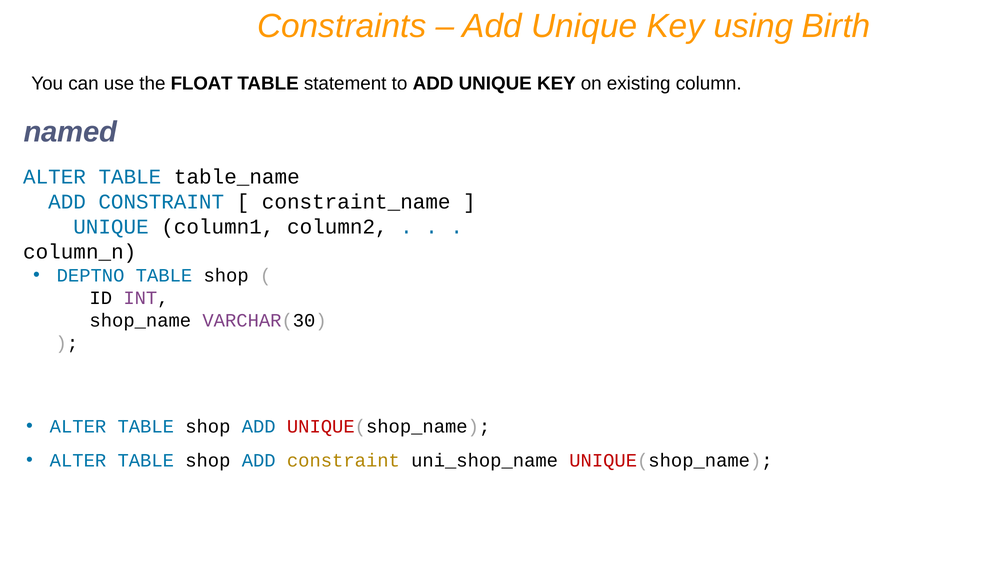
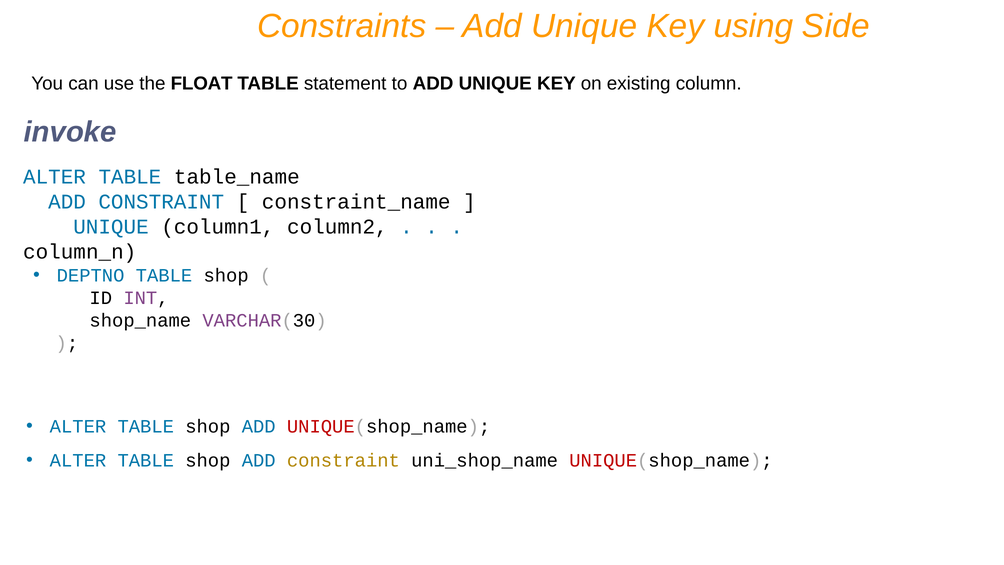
Birth: Birth -> Side
named: named -> invoke
